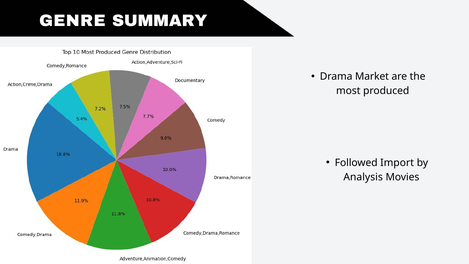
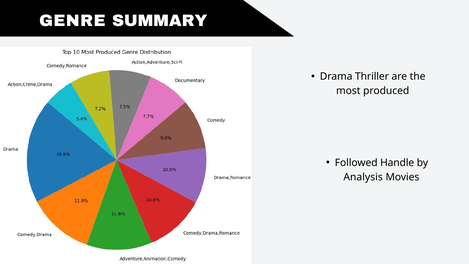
Market: Market -> Thriller
Import: Import -> Handle
